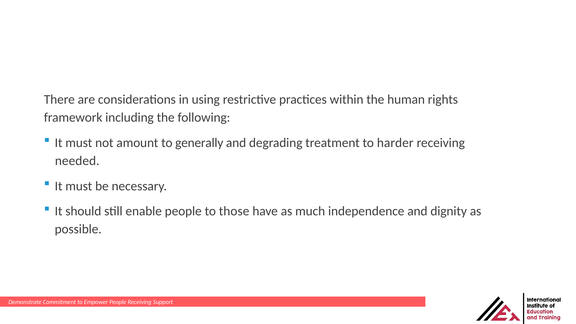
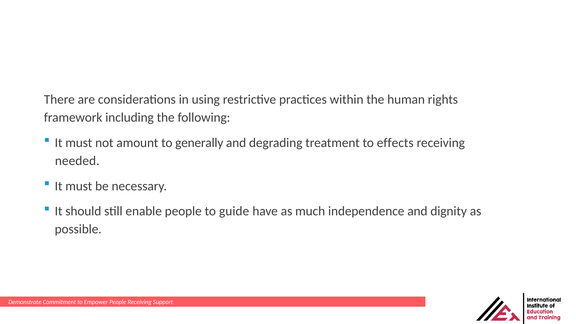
harder: harder -> effects
those: those -> guide
